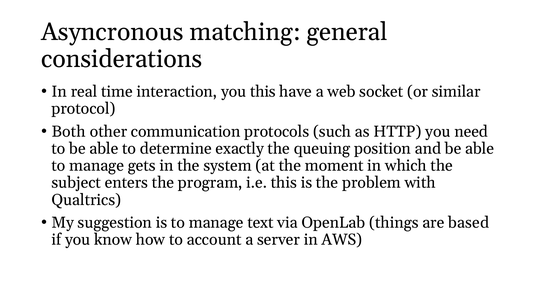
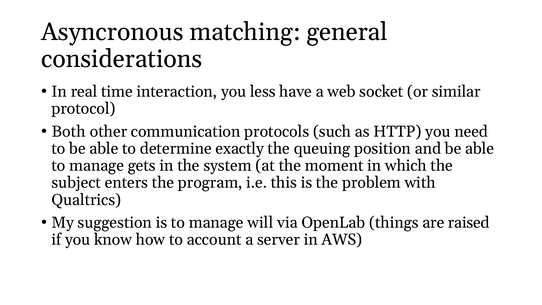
you this: this -> less
text: text -> will
based: based -> raised
